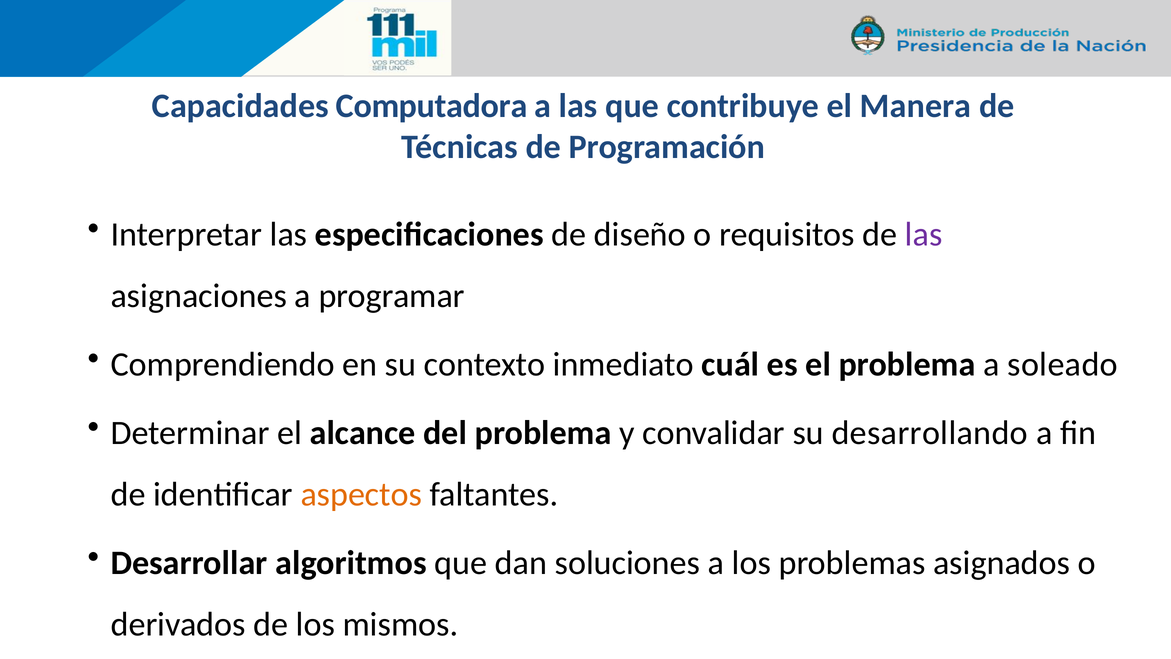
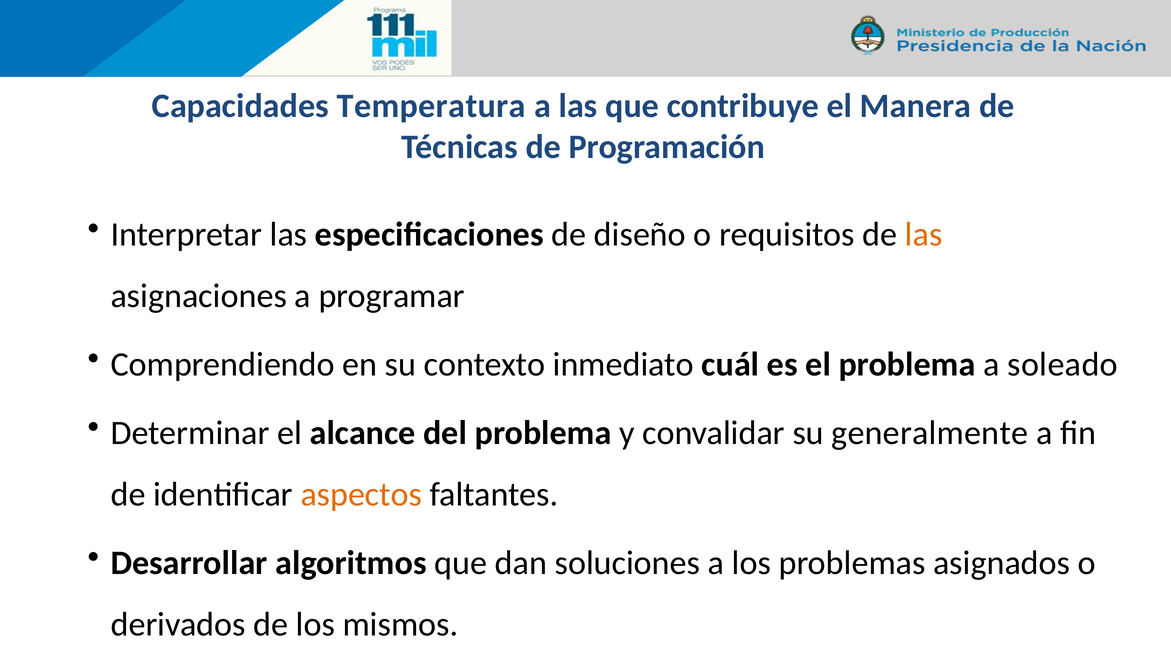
Computadora: Computadora -> Temperatura
las at (924, 234) colour: purple -> orange
desarrollando: desarrollando -> generalmente
